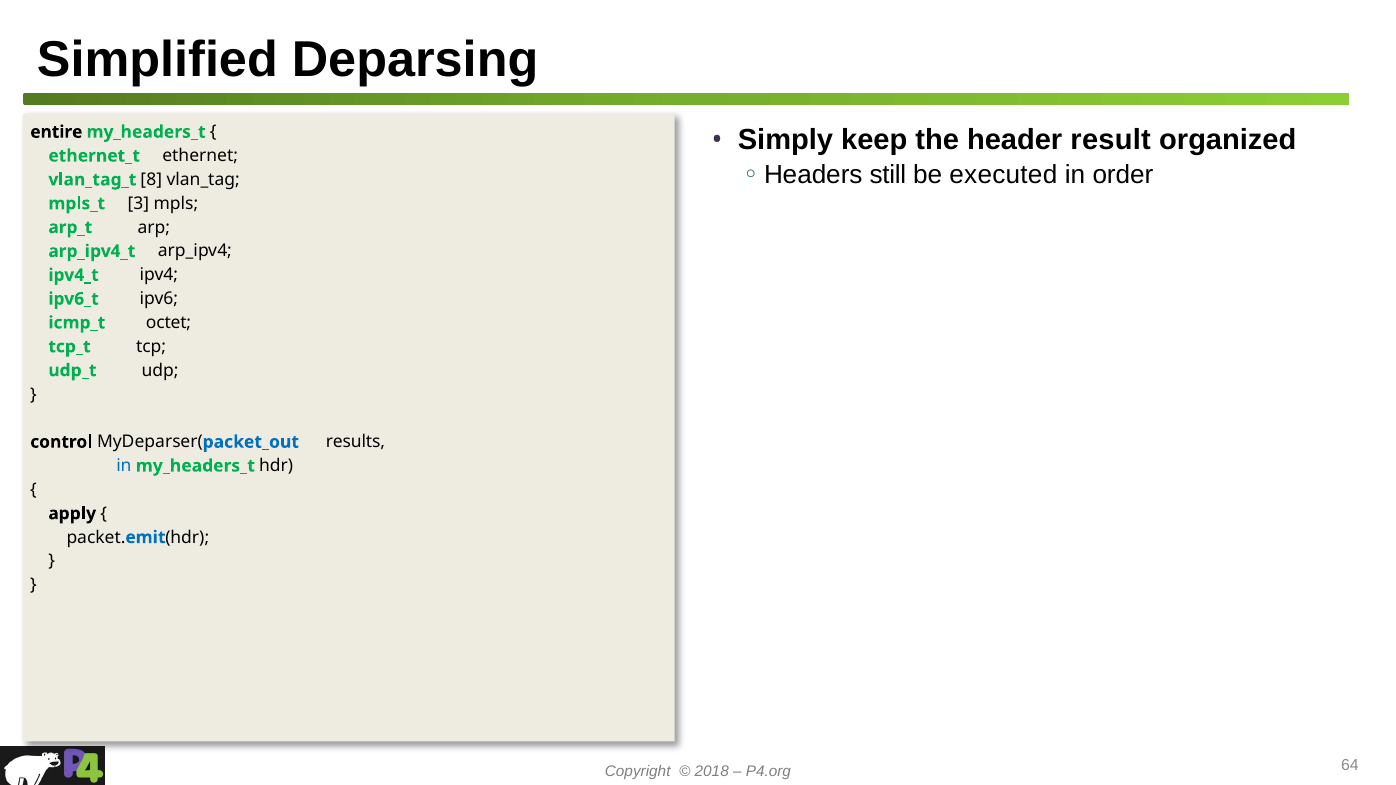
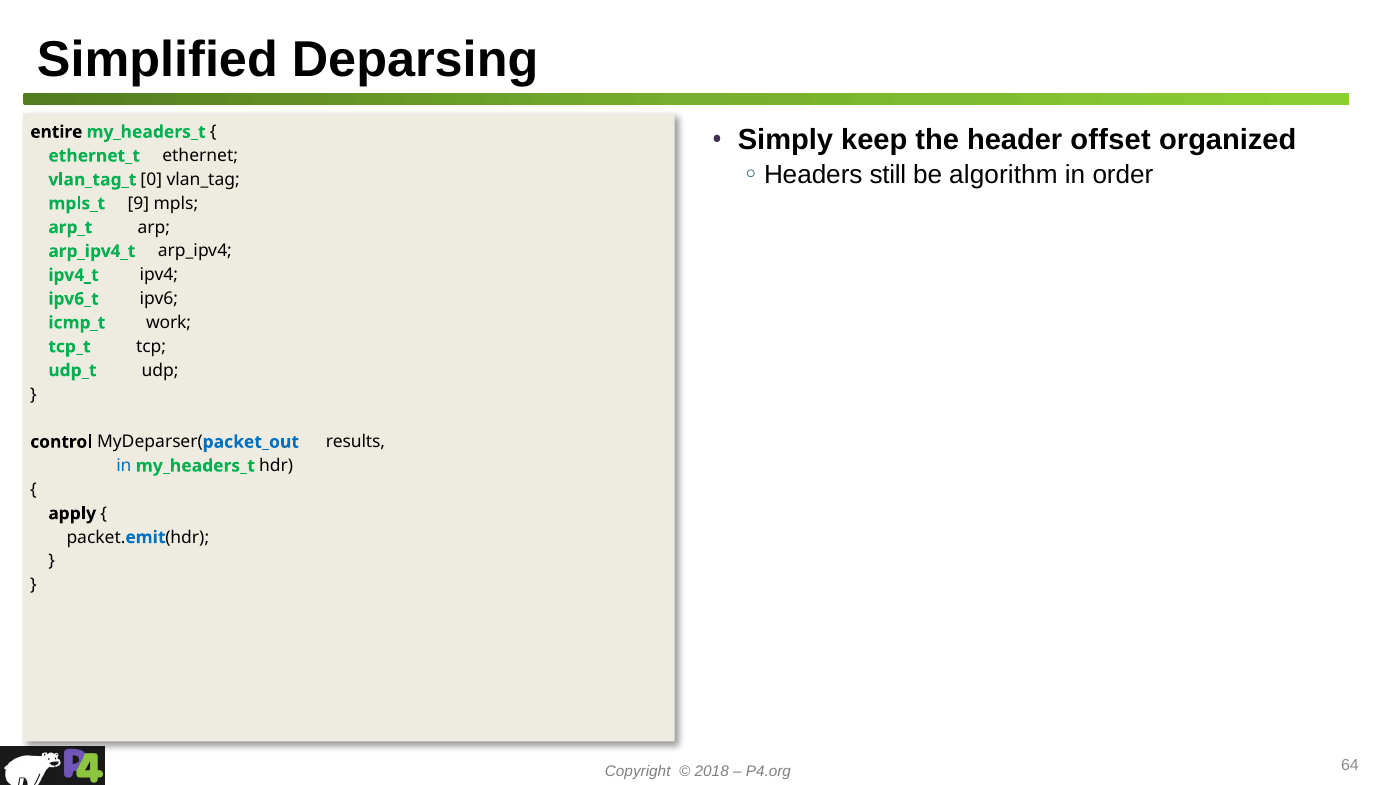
result: result -> offset
executed: executed -> algorithm
8: 8 -> 0
3: 3 -> 9
octet: octet -> work
